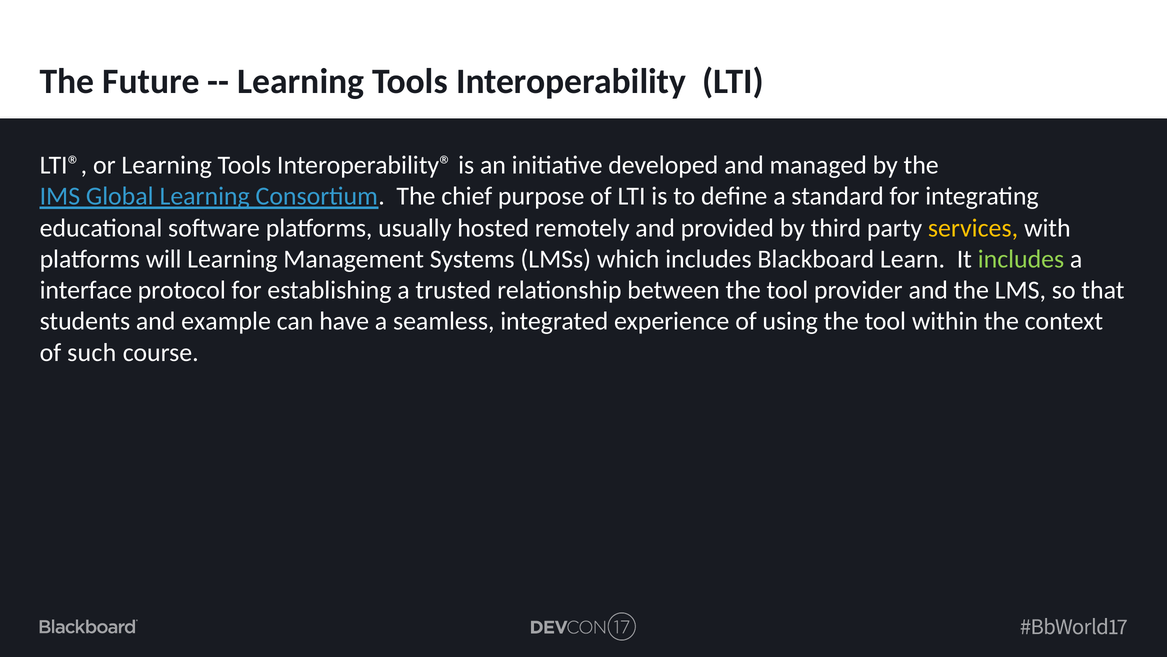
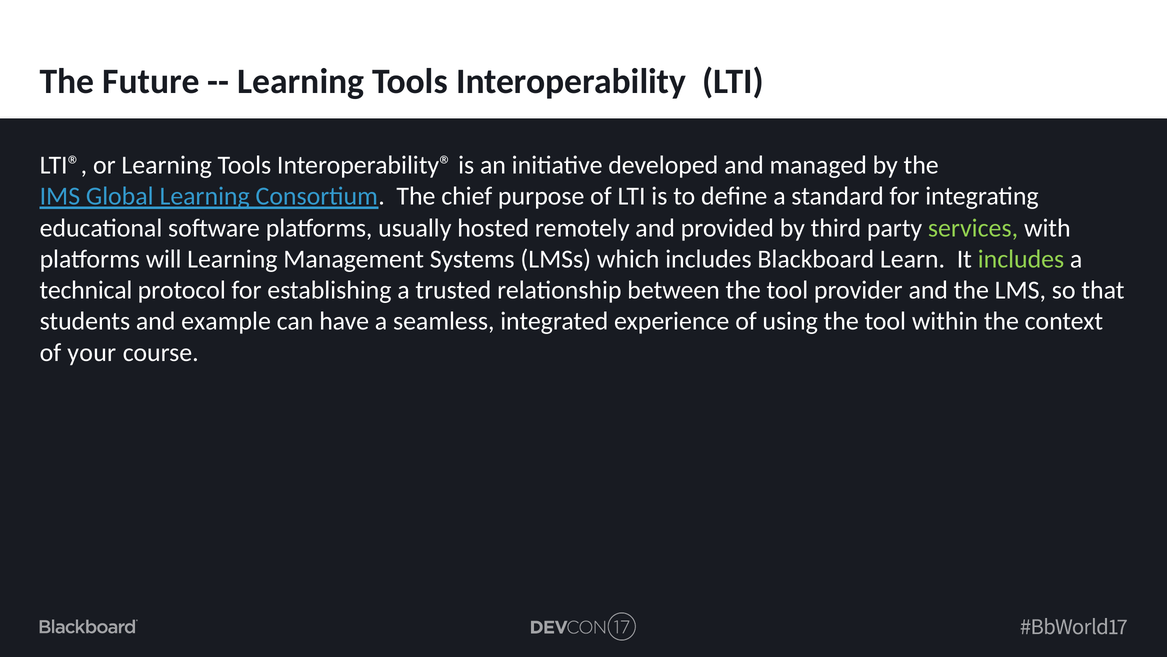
services colour: yellow -> light green
interface: interface -> technical
such: such -> your
